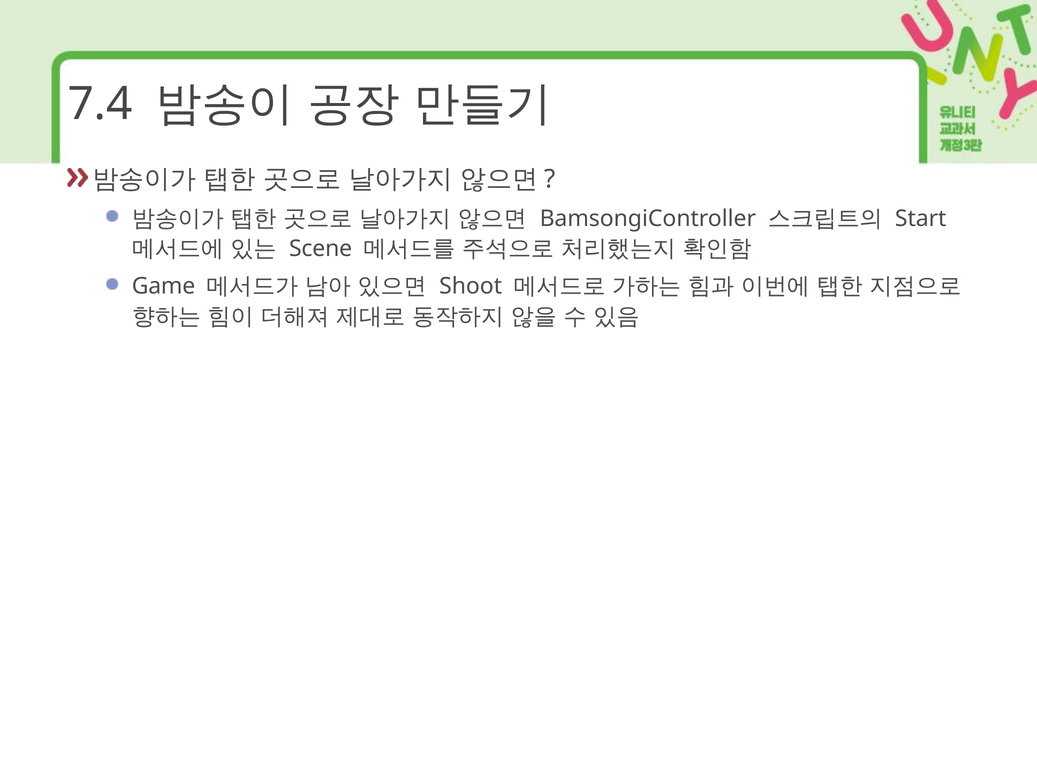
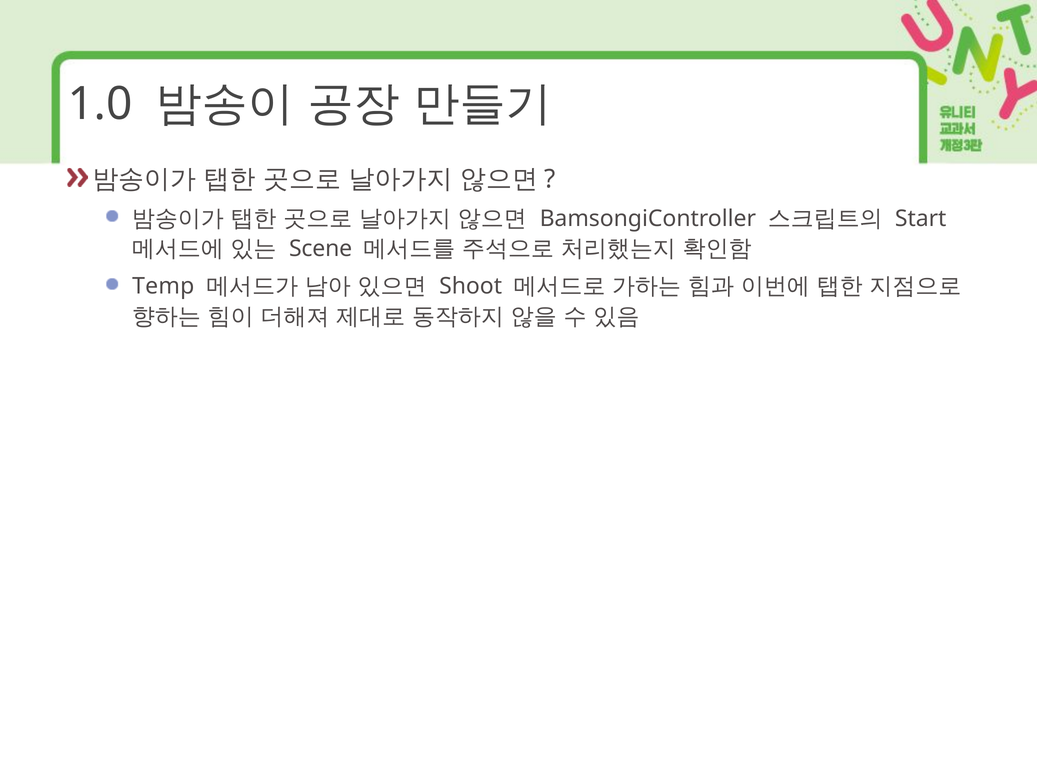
7.4: 7.4 -> 1.0
Game: Game -> Temp
